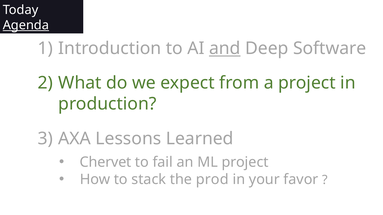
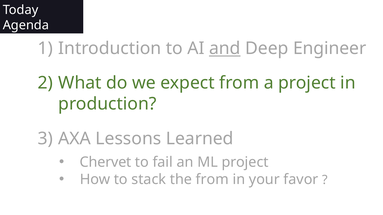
Agenda underline: present -> none
Software: Software -> Engineer
the prod: prod -> from
